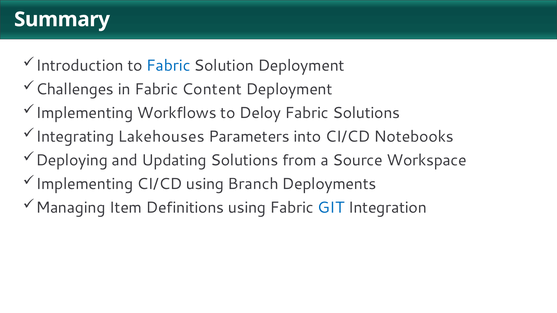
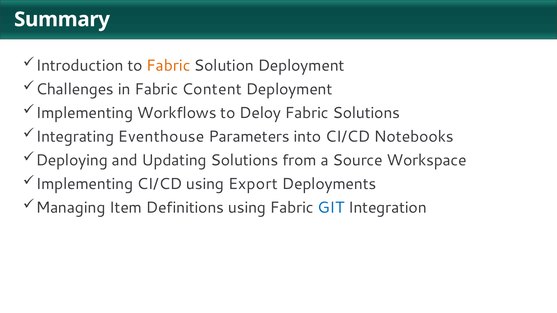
Fabric at (168, 66) colour: blue -> orange
Lakehouses: Lakehouses -> Eventhouse
Branch: Branch -> Export
